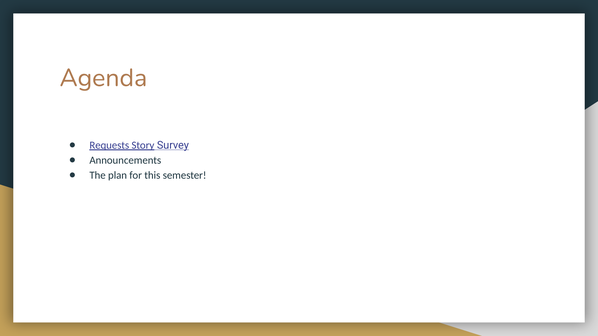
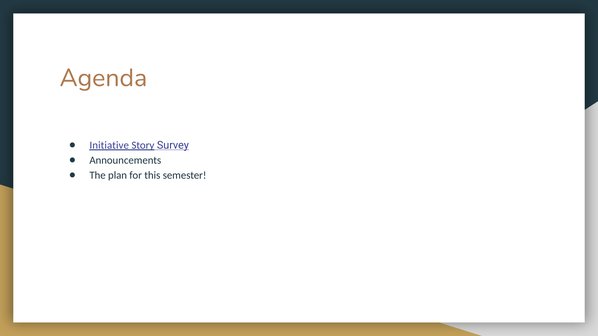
Requests: Requests -> Initiative
